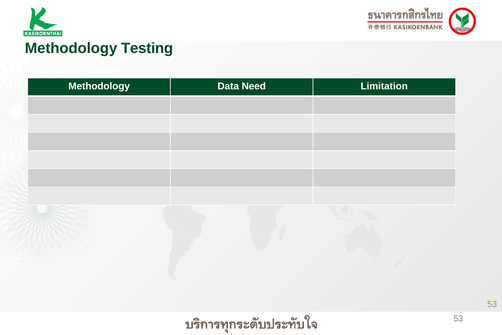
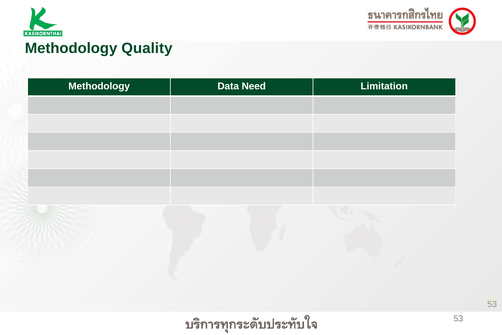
Testing: Testing -> Quality
